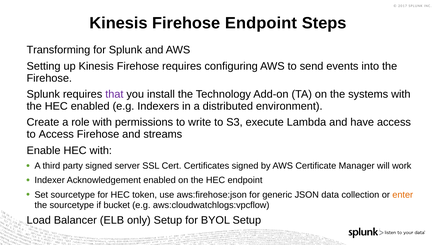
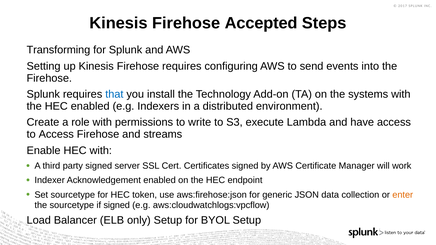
Firehose Endpoint: Endpoint -> Accepted
that colour: purple -> blue
if bucket: bucket -> signed
